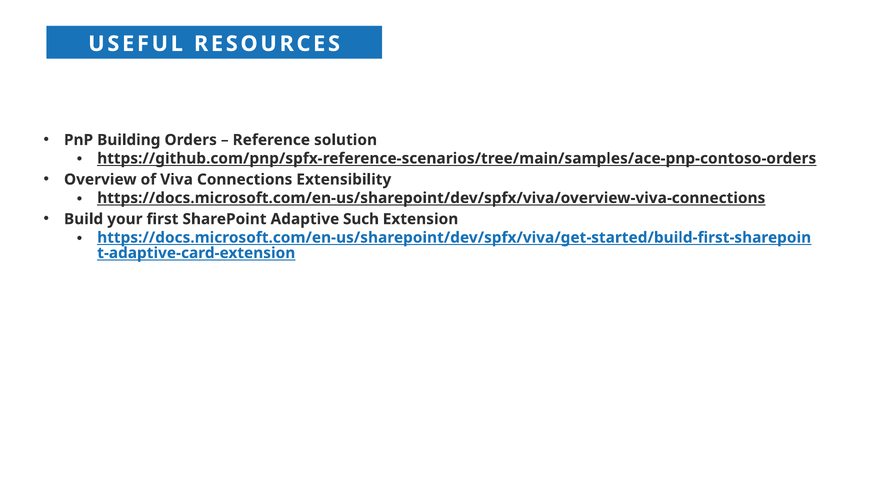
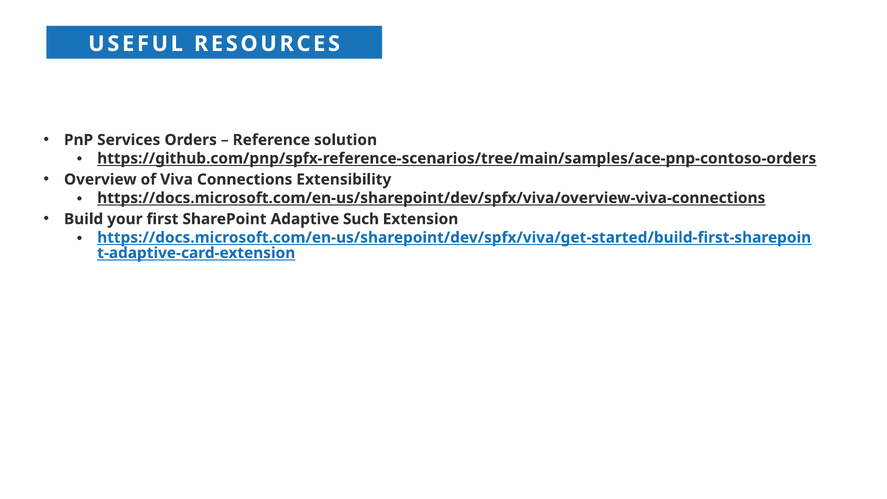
Building: Building -> Services
